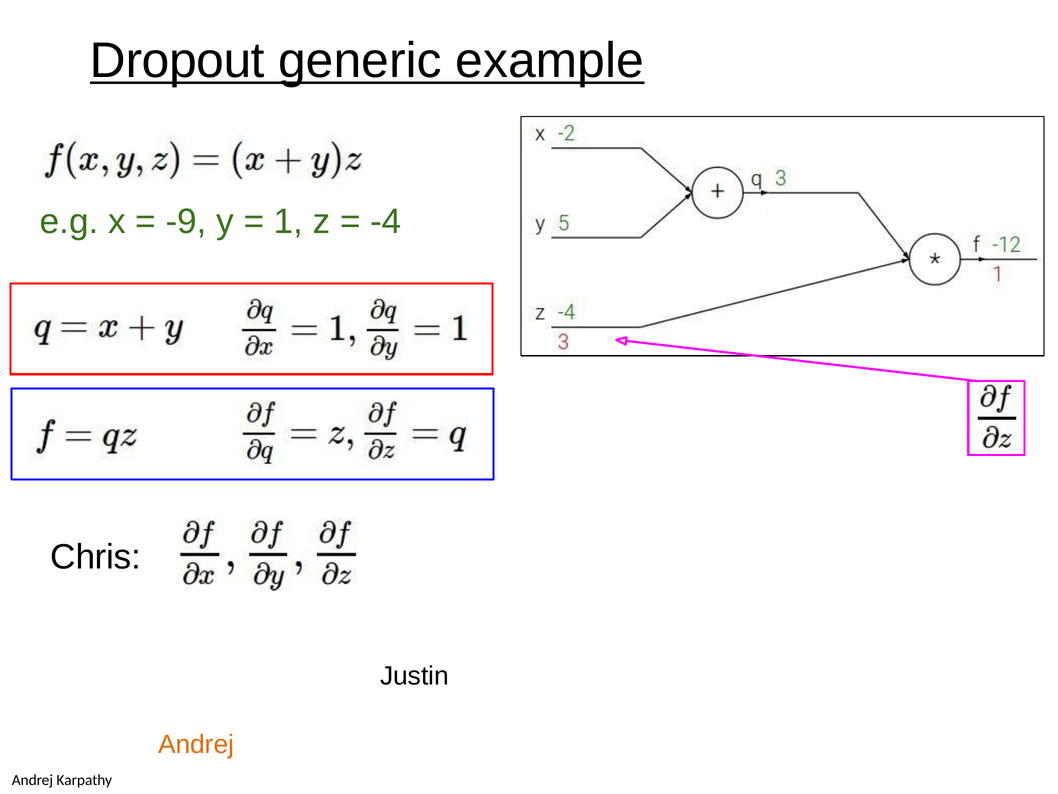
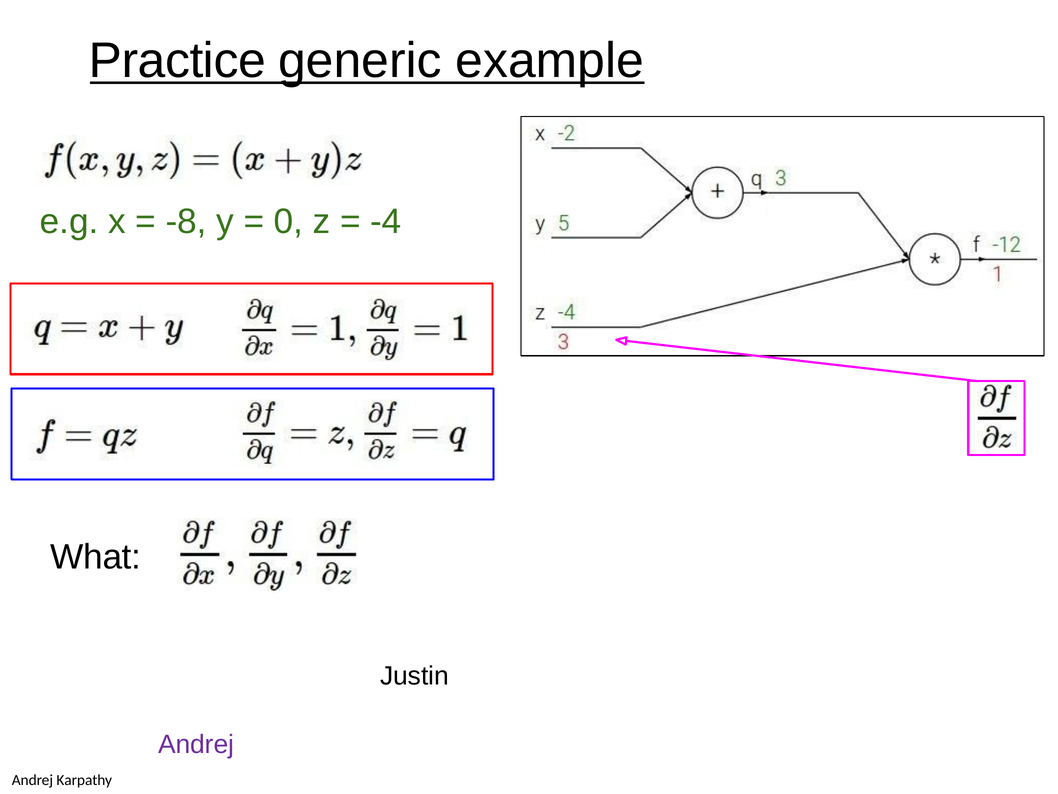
Dropout: Dropout -> Practice
-9: -9 -> -8
1: 1 -> 0
Chris: Chris -> What
Andrej at (196, 744) colour: orange -> purple
